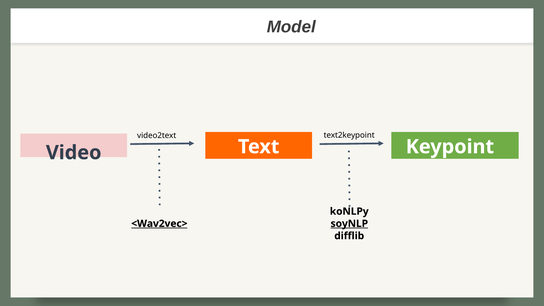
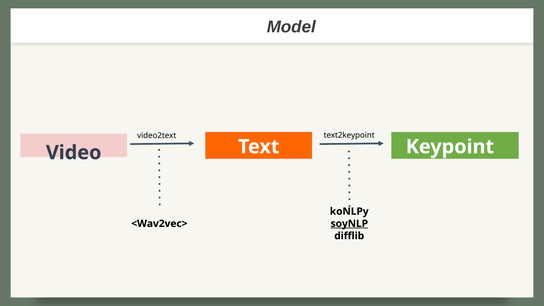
<Wav2vec> underline: present -> none
